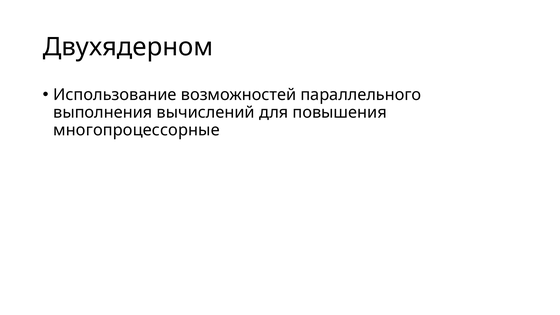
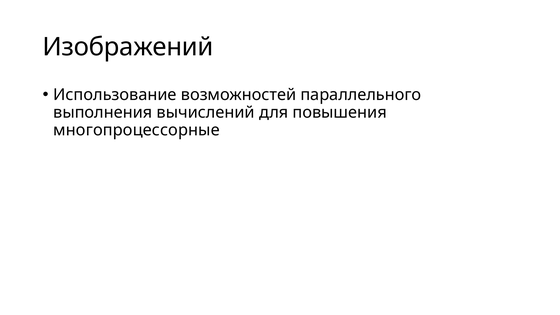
Двухядерном: Двухядерном -> Изображений
